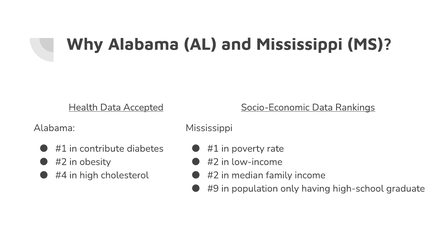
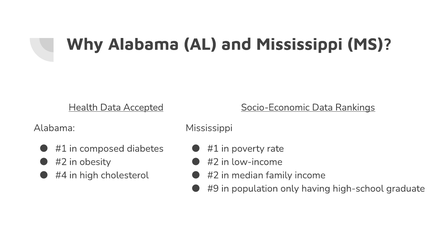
contribute: contribute -> composed
